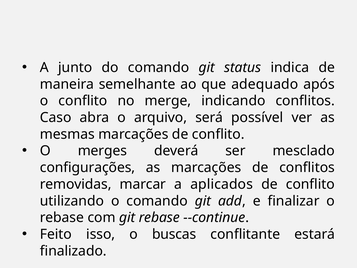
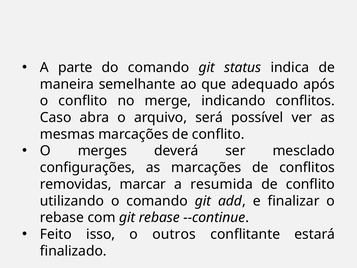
junto: junto -> parte
aplicados: aplicados -> resumida
buscas: buscas -> outros
